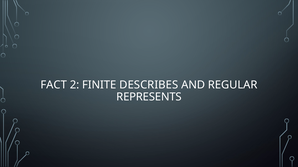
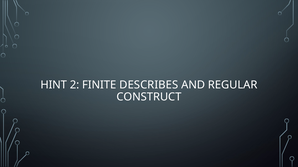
FACT: FACT -> HINT
REPRESENTS: REPRESENTS -> CONSTRUCT
